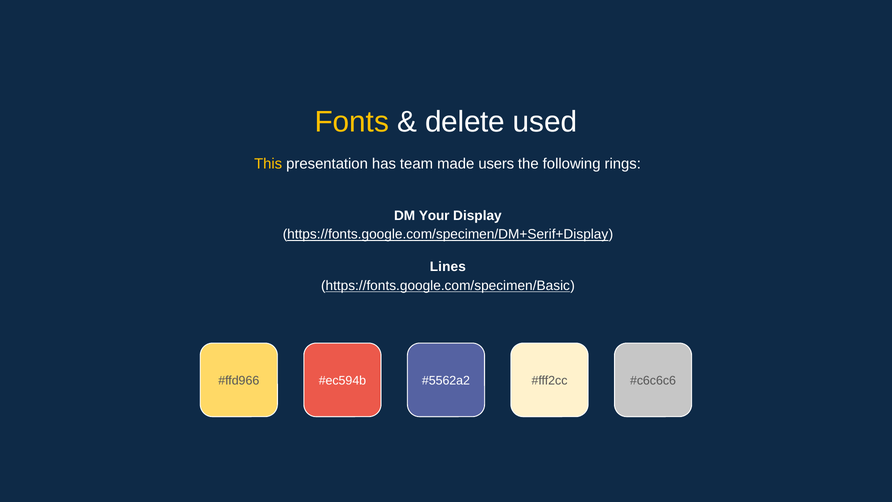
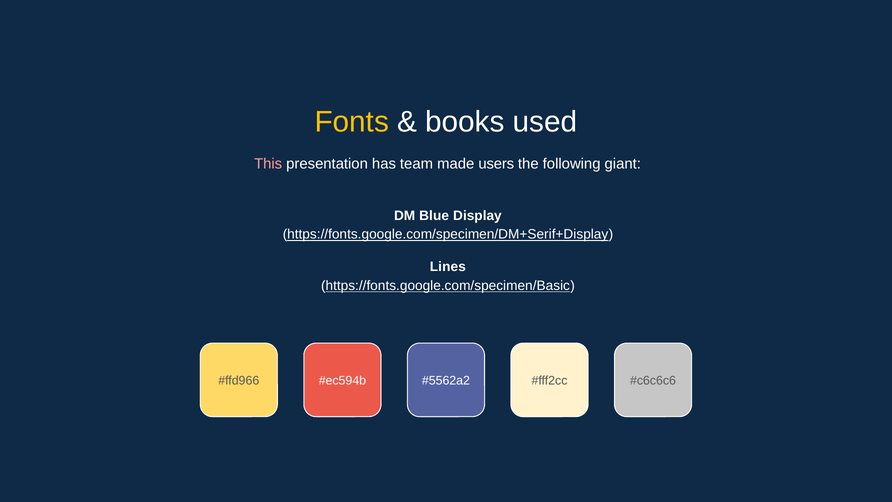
delete: delete -> books
This colour: yellow -> pink
rings: rings -> giant
Your: Your -> Blue
